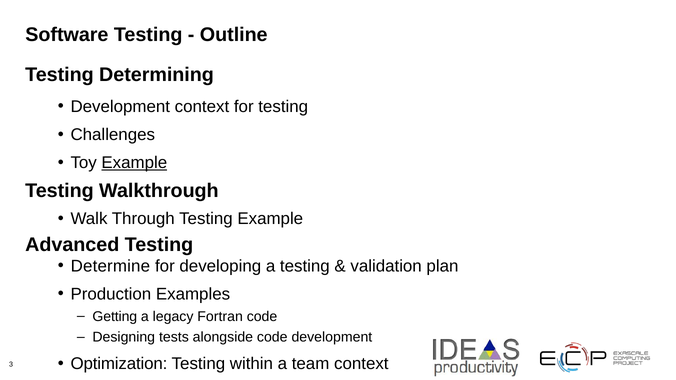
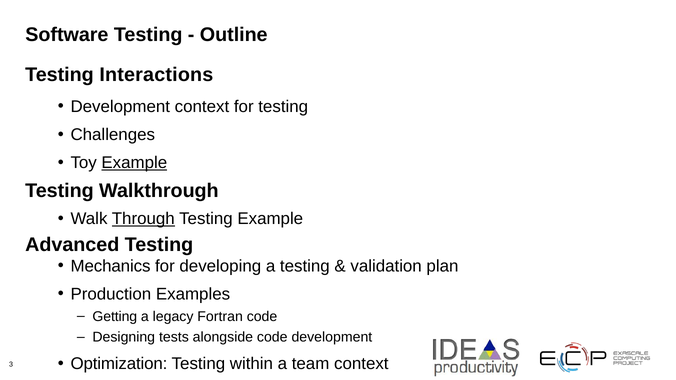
Determining: Determining -> Interactions
Through underline: none -> present
Determine: Determine -> Mechanics
